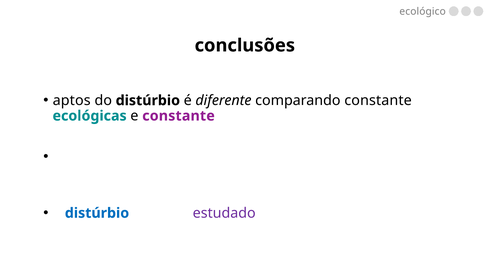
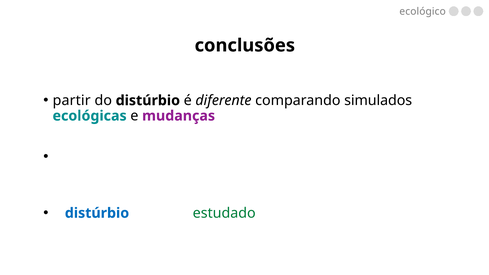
aptos: aptos -> partir
comparando constante: constante -> simulados
e constante: constante -> mudanças
estudado colour: purple -> green
